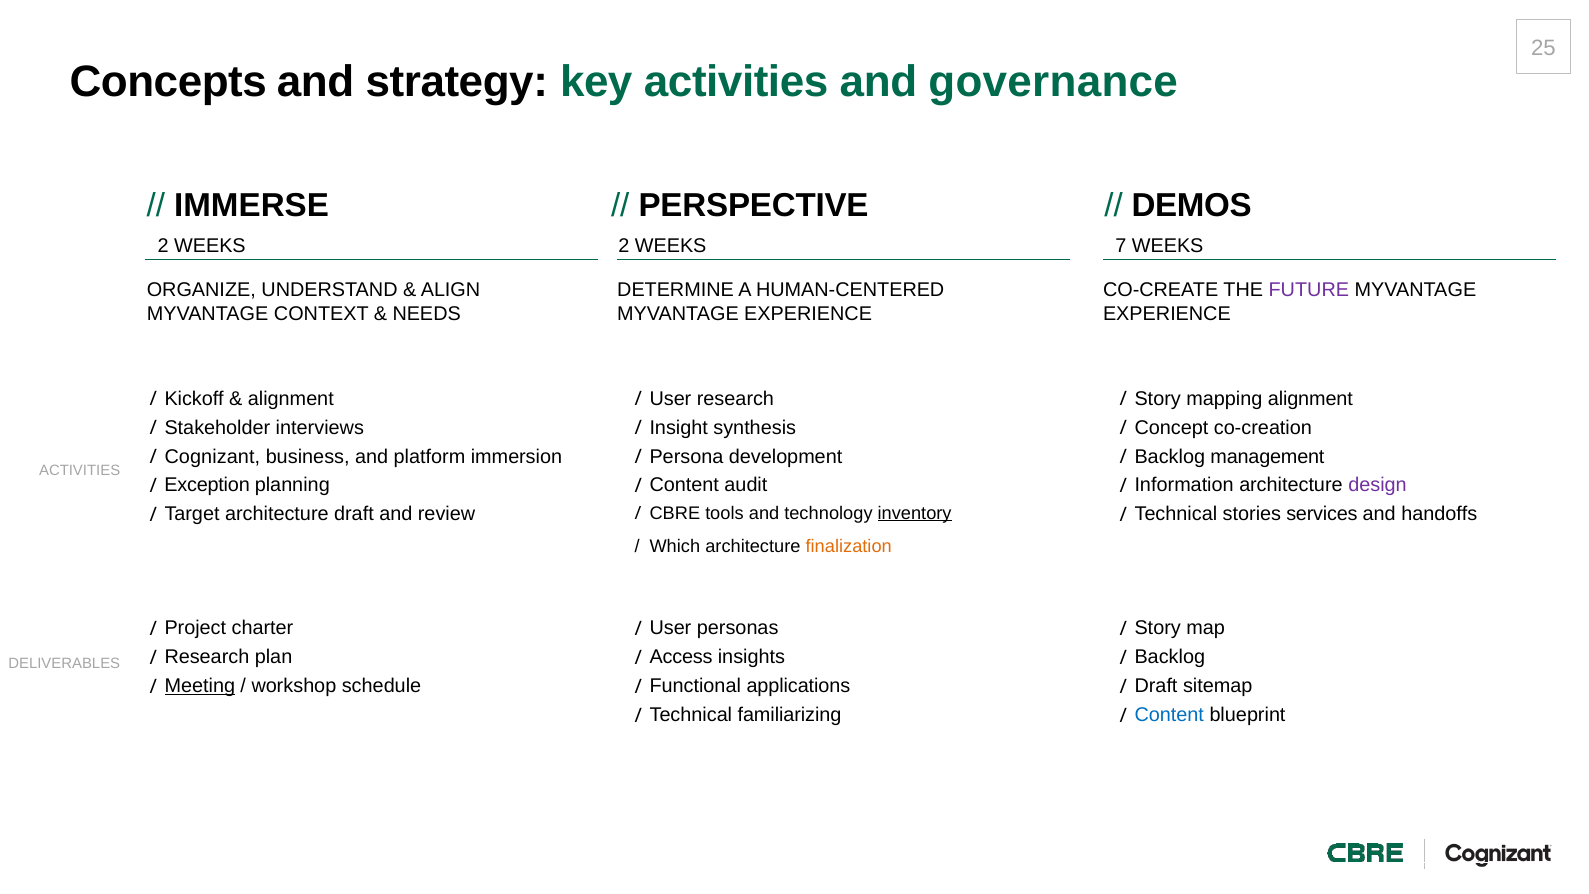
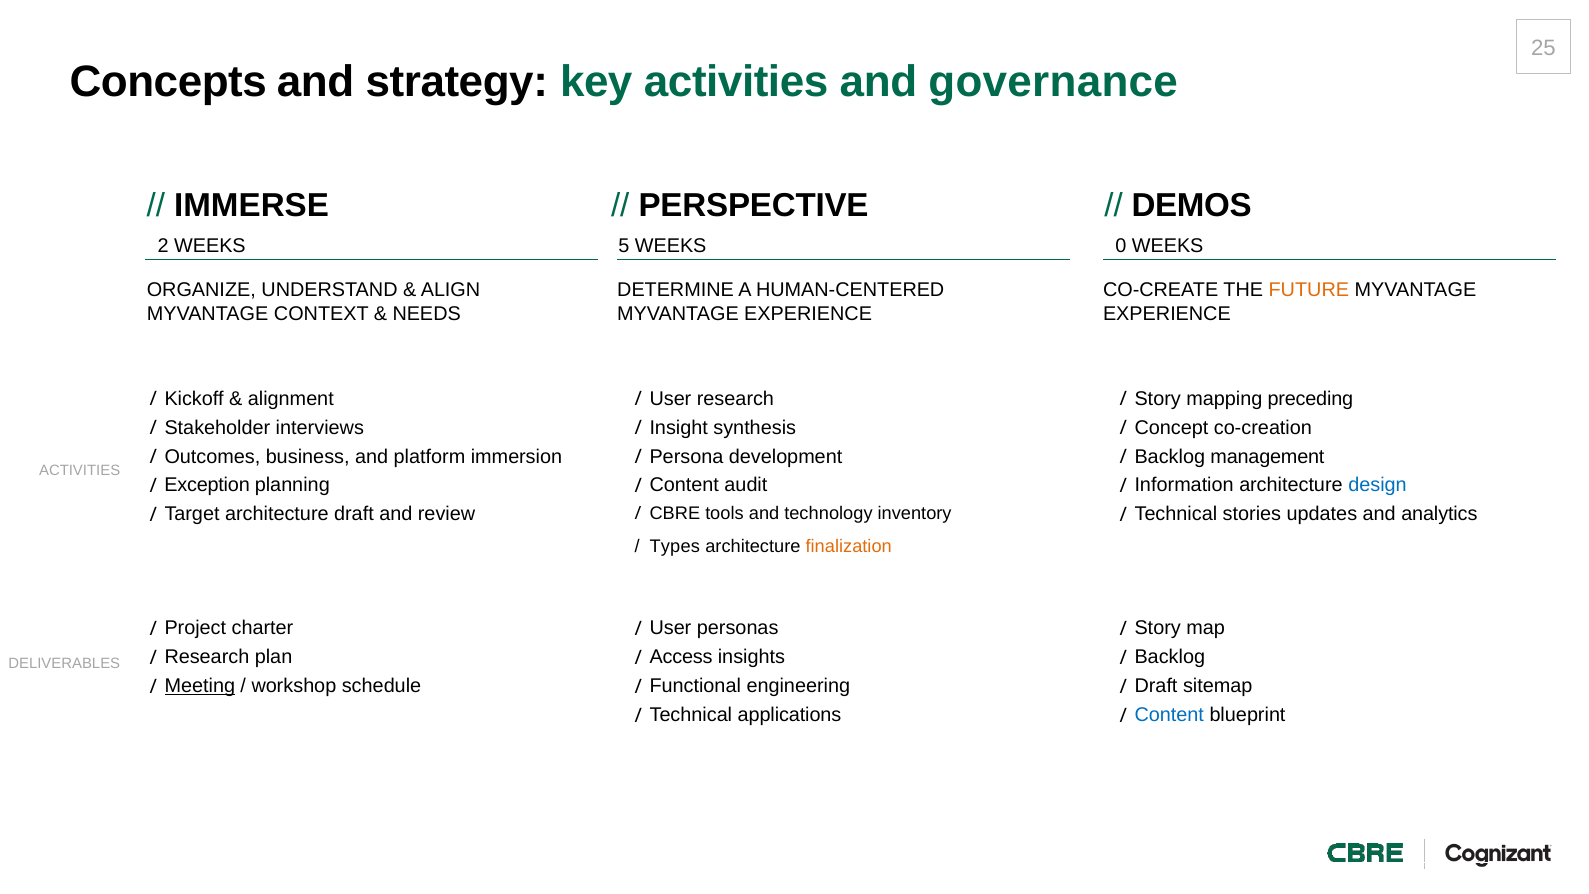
WEEKS 2: 2 -> 5
7: 7 -> 0
FUTURE colour: purple -> orange
mapping alignment: alignment -> preceding
Cognizant: Cognizant -> Outcomes
design colour: purple -> blue
inventory underline: present -> none
services: services -> updates
handoffs: handoffs -> analytics
Which: Which -> Types
applications: applications -> engineering
familiarizing: familiarizing -> applications
